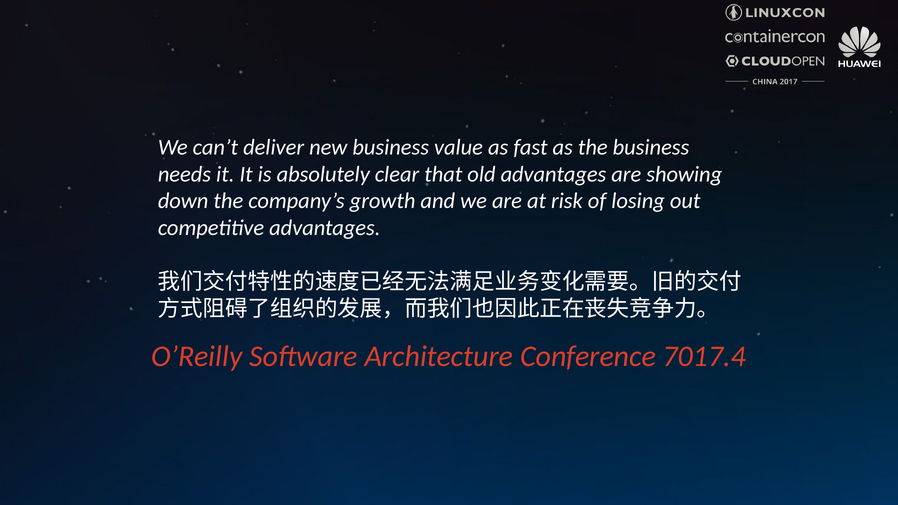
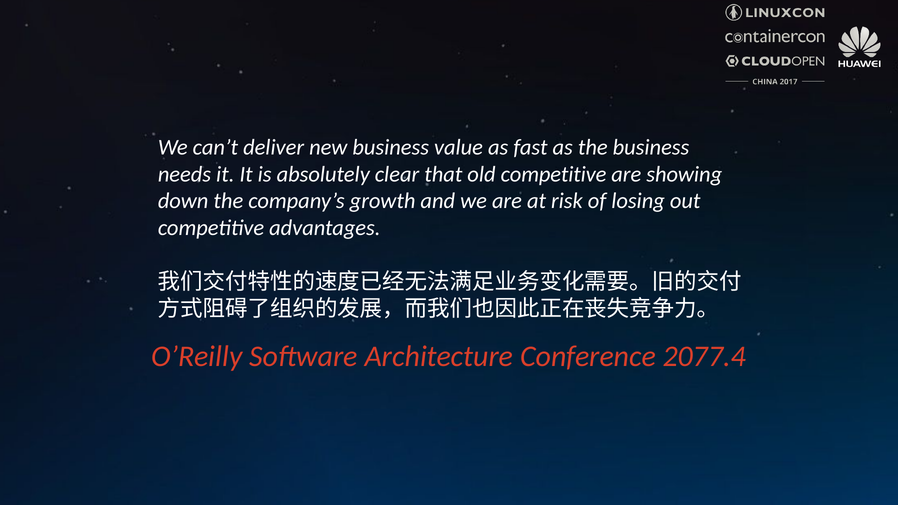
old advantages: advantages -> competitive
7017.4: 7017.4 -> 2077.4
